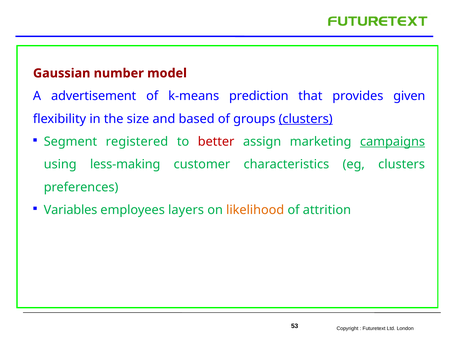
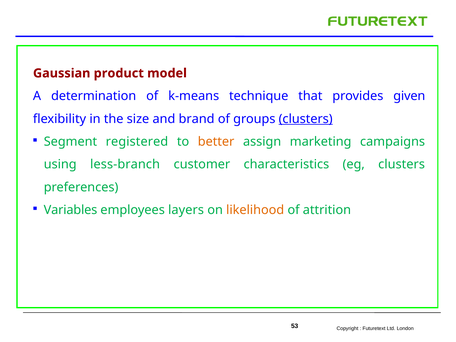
number: number -> product
advertisement: advertisement -> determination
prediction: prediction -> technique
based: based -> brand
better colour: red -> orange
campaigns underline: present -> none
less-making: less-making -> less-branch
